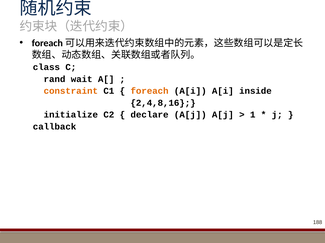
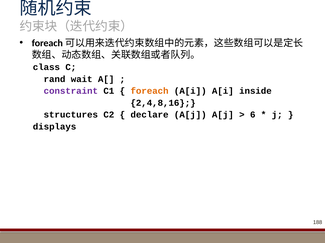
constraint colour: orange -> purple
initialize: initialize -> structures
1: 1 -> 6
callback: callback -> displays
